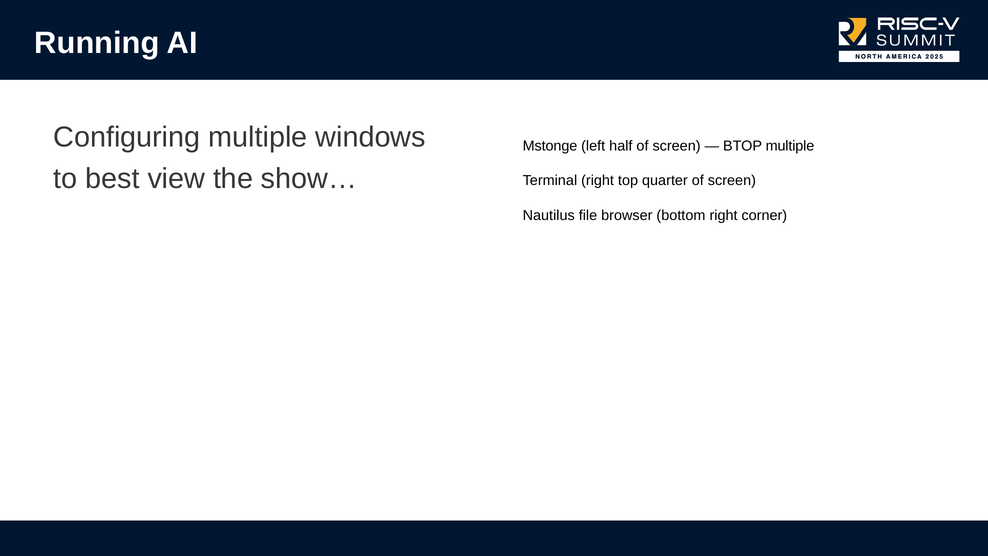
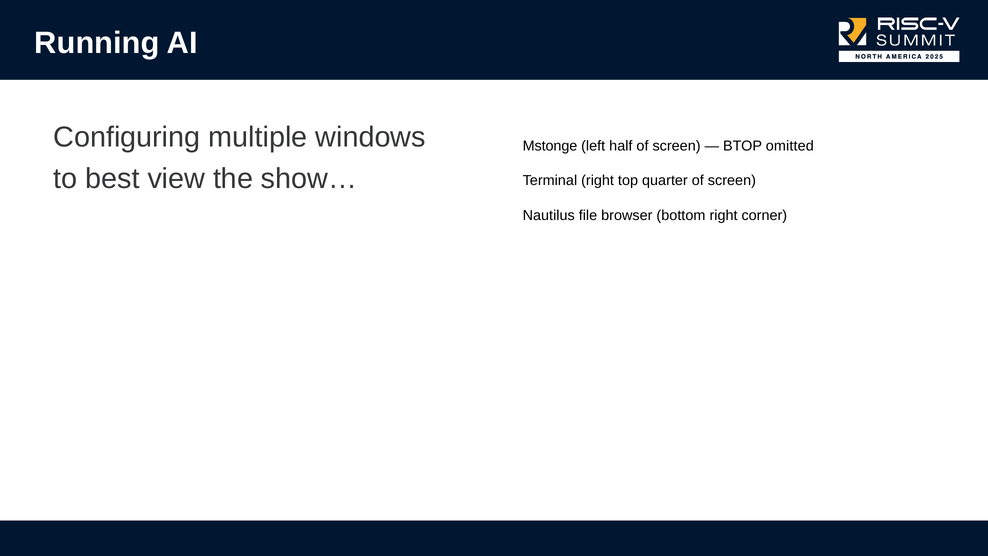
BTOP multiple: multiple -> omitted
